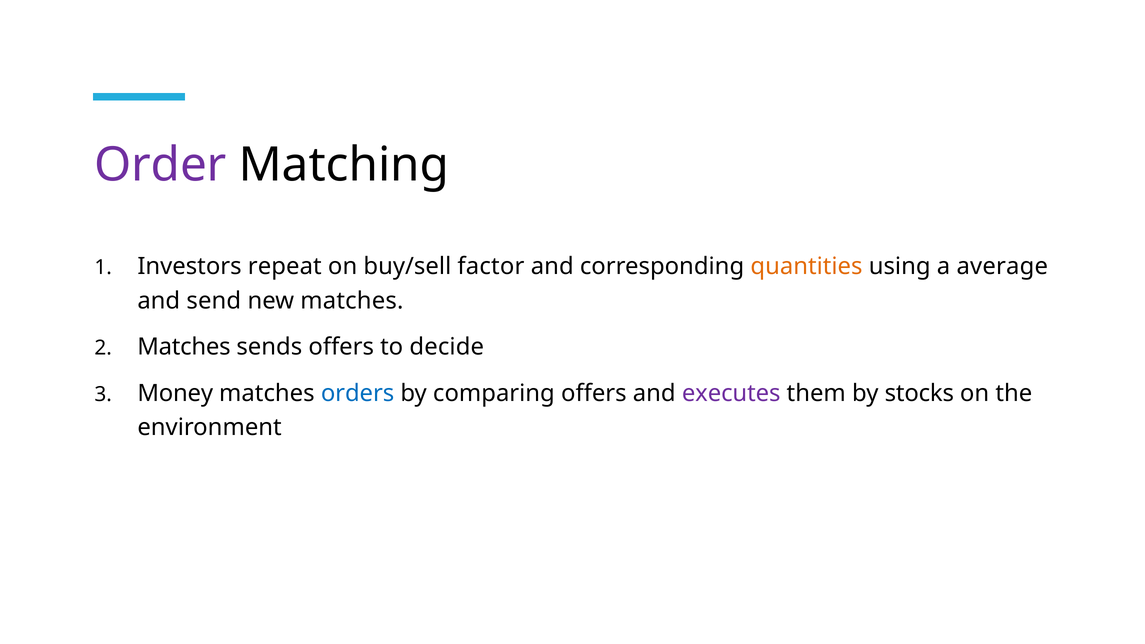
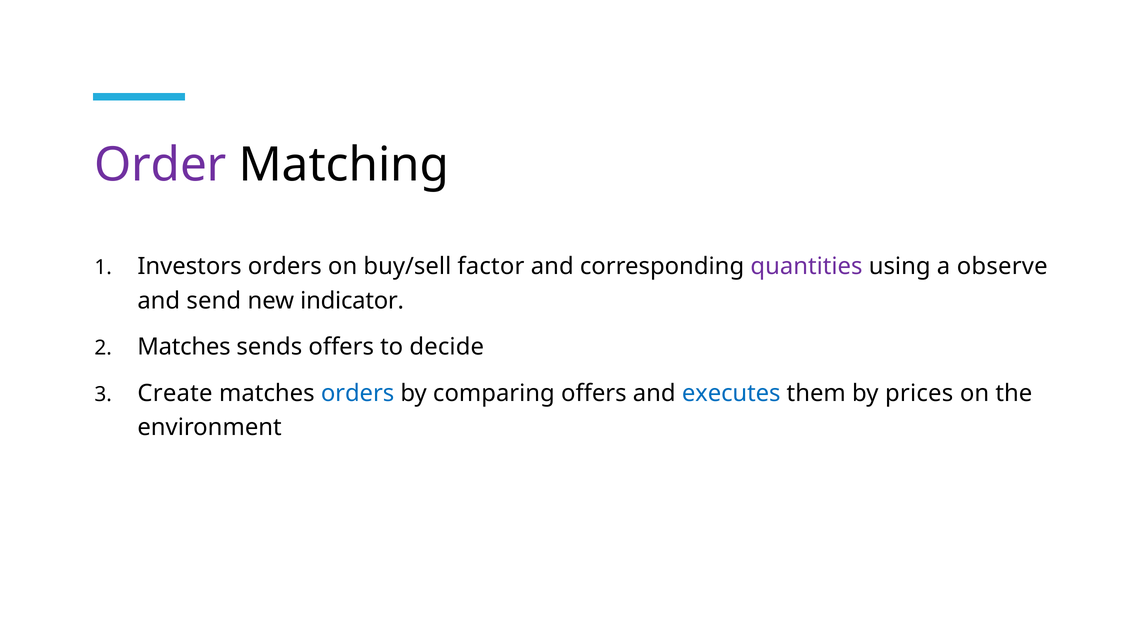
Investors repeat: repeat -> orders
quantities colour: orange -> purple
average: average -> observe
new matches: matches -> indicator
Money: Money -> Create
executes colour: purple -> blue
stocks: stocks -> prices
